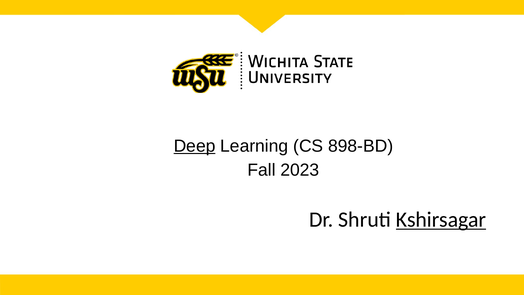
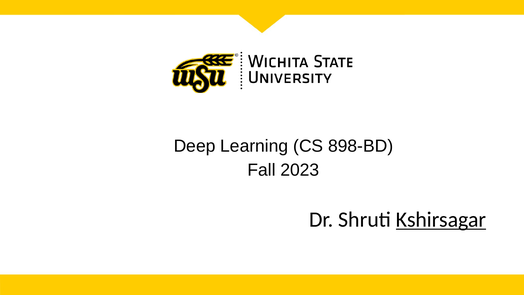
Deep underline: present -> none
